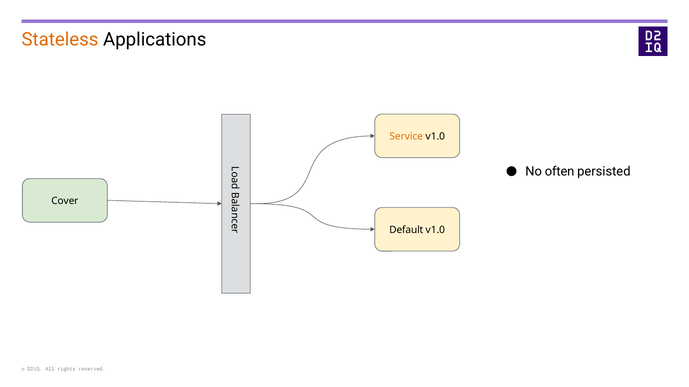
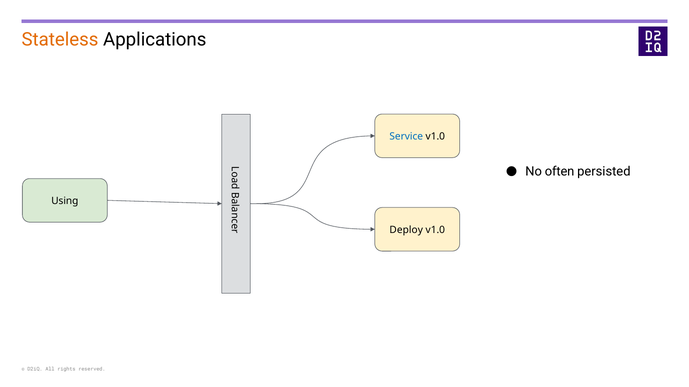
Service colour: orange -> blue
Cover: Cover -> Using
Default: Default -> Deploy
